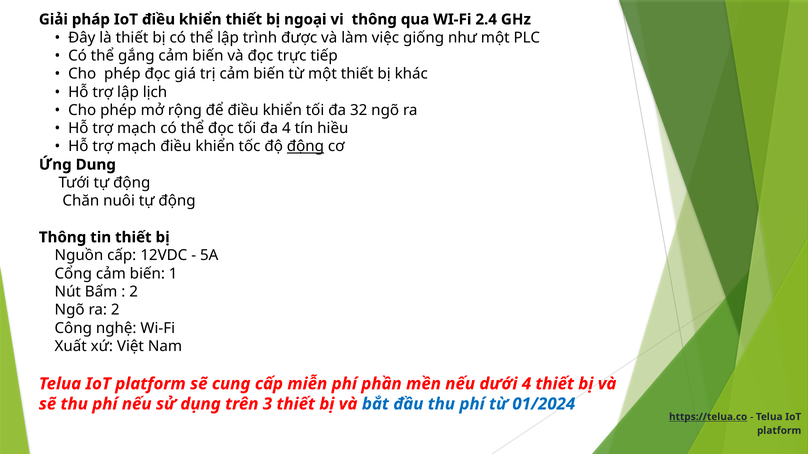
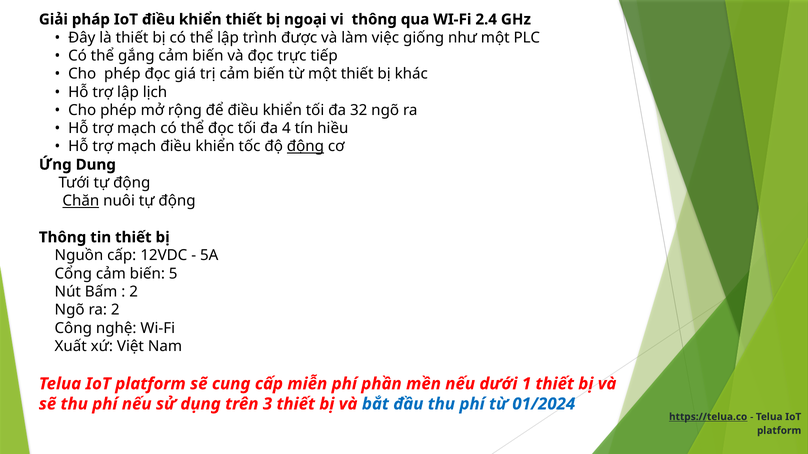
Chăn underline: none -> present
1: 1 -> 5
dưới 4: 4 -> 1
